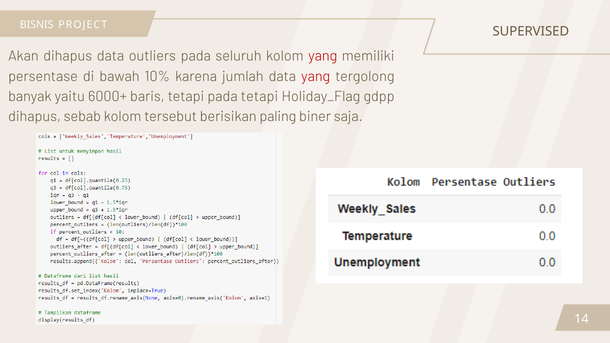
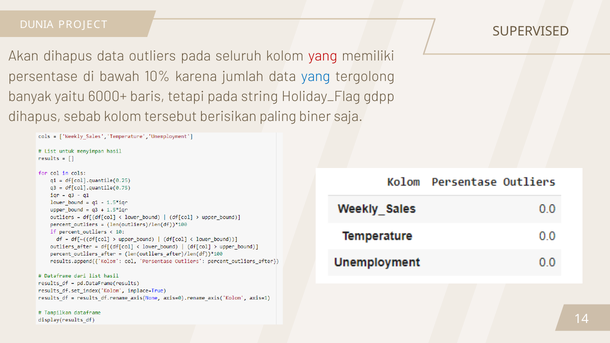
BISNIS: BISNIS -> DUNIA
yang at (316, 76) colour: red -> blue
pada tetapi: tetapi -> string
